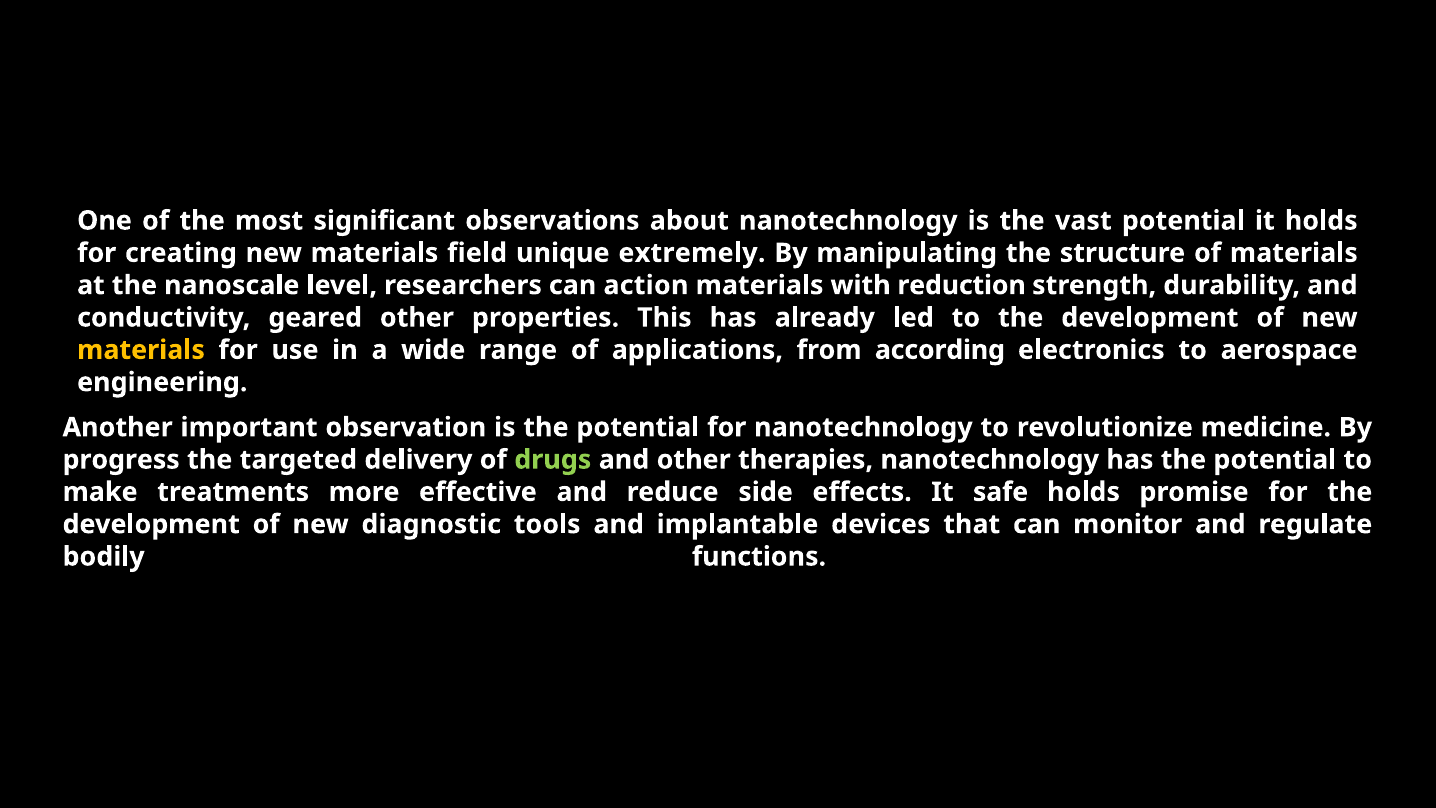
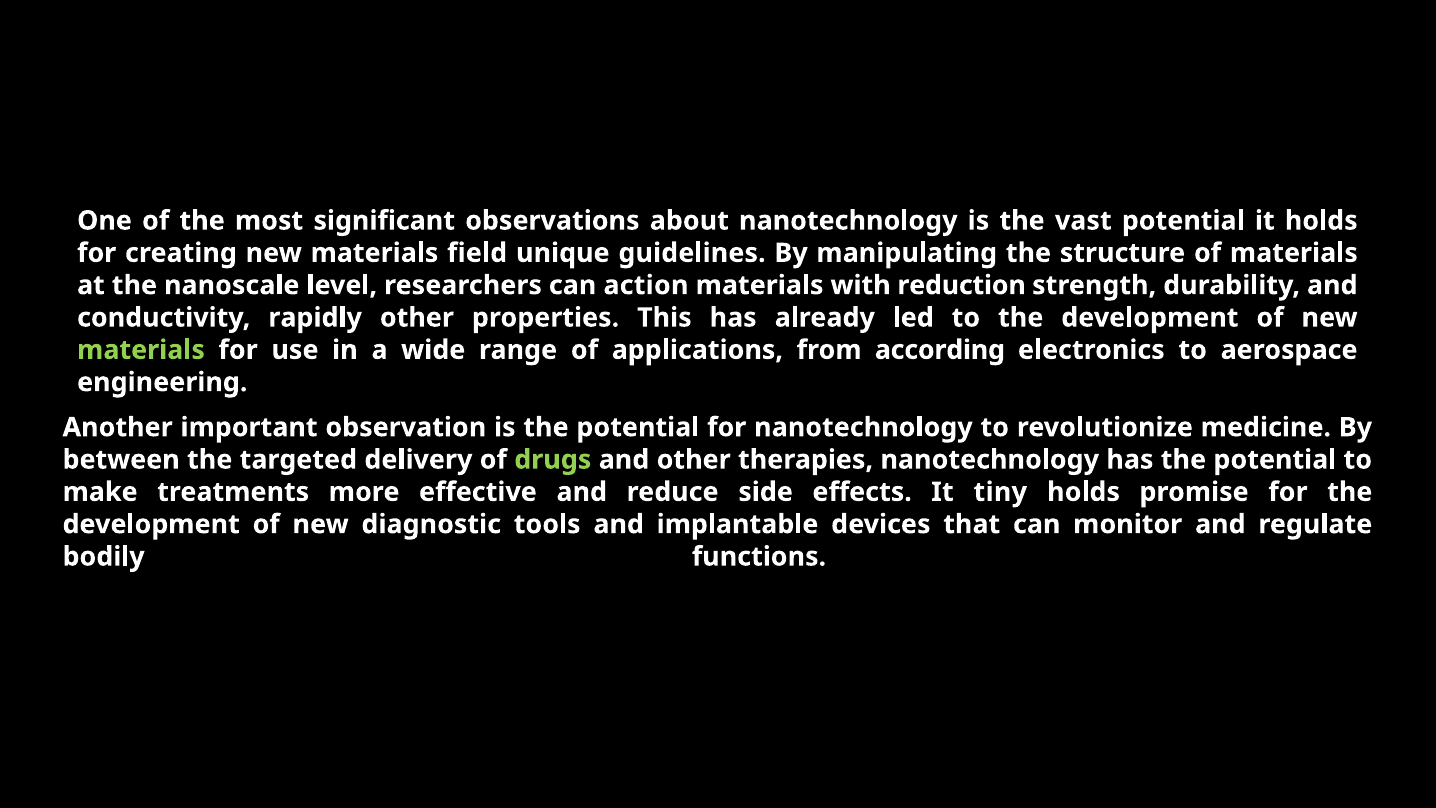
extremely: extremely -> guidelines
geared: geared -> rapidly
materials at (141, 350) colour: yellow -> light green
progress: progress -> between
safe: safe -> tiny
